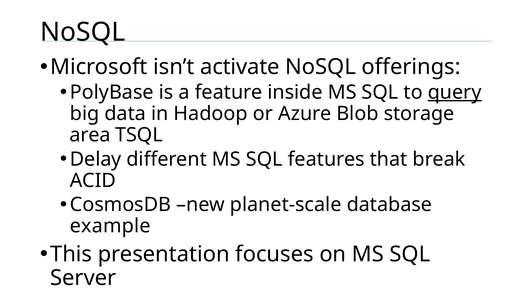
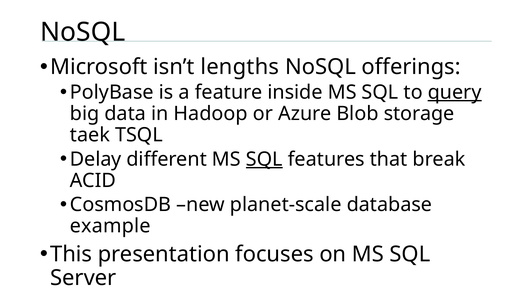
activate: activate -> lengths
area: area -> taek
SQL at (264, 159) underline: none -> present
